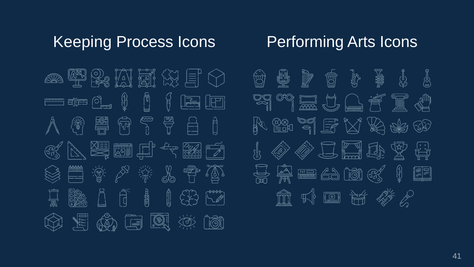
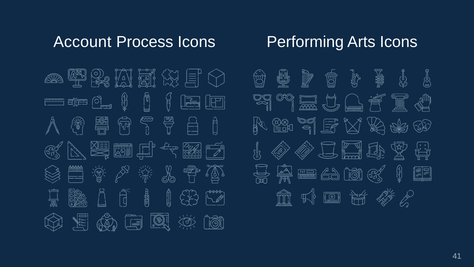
Keeping: Keeping -> Account
